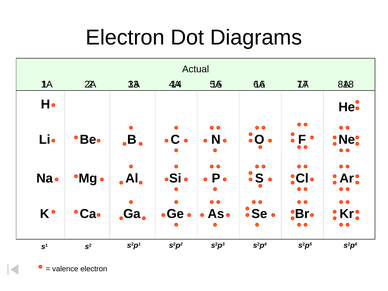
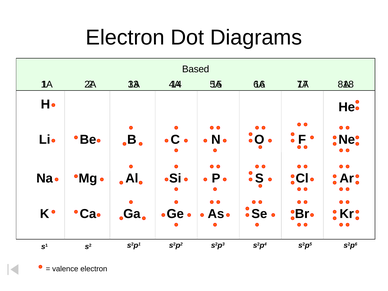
Actual: Actual -> Based
